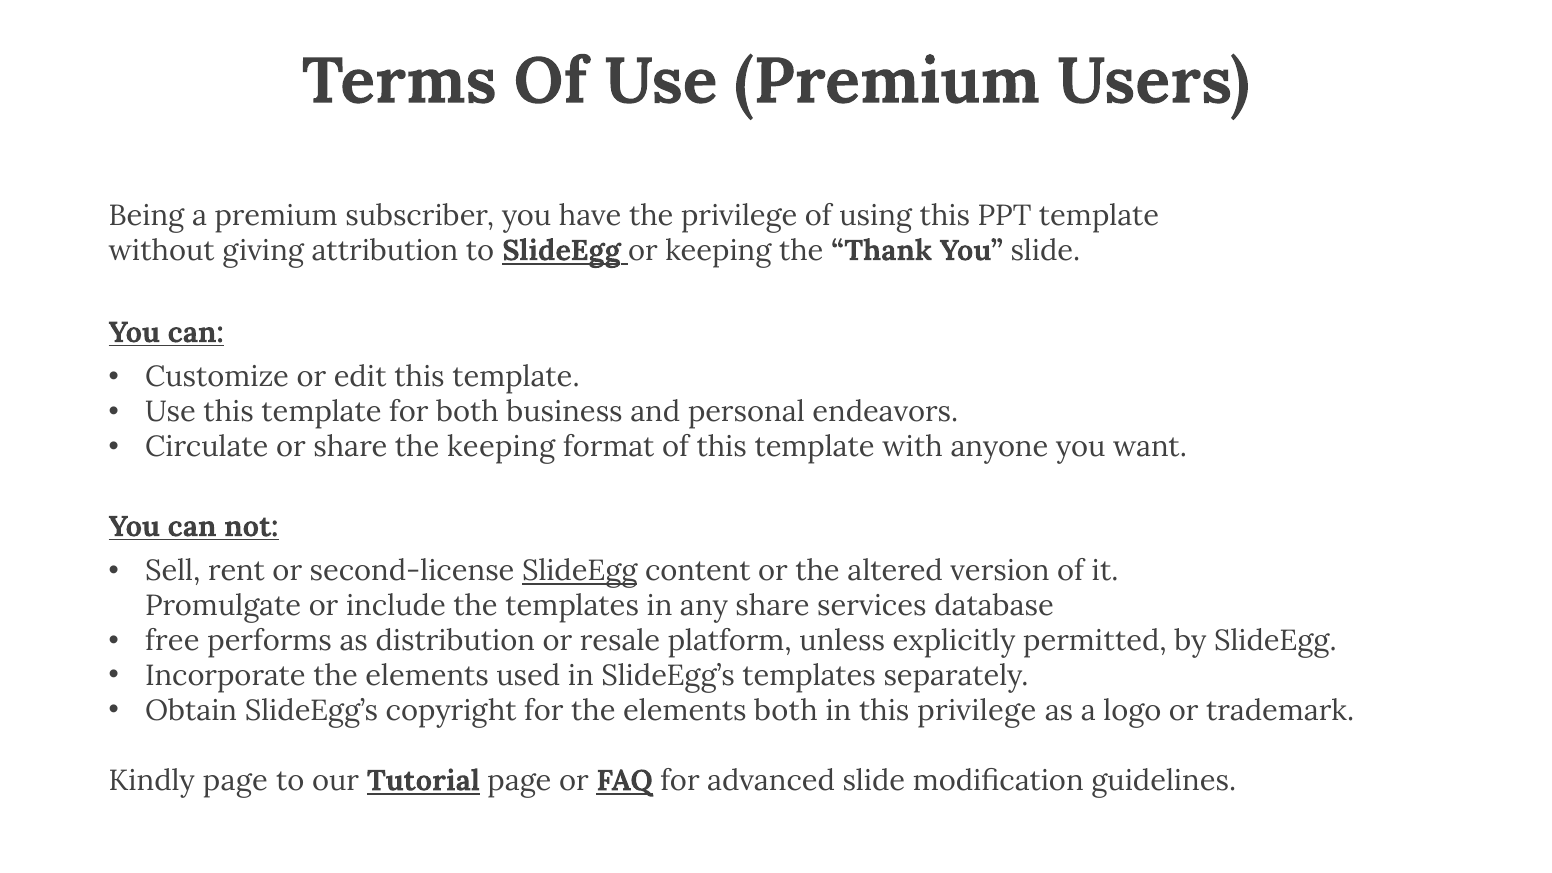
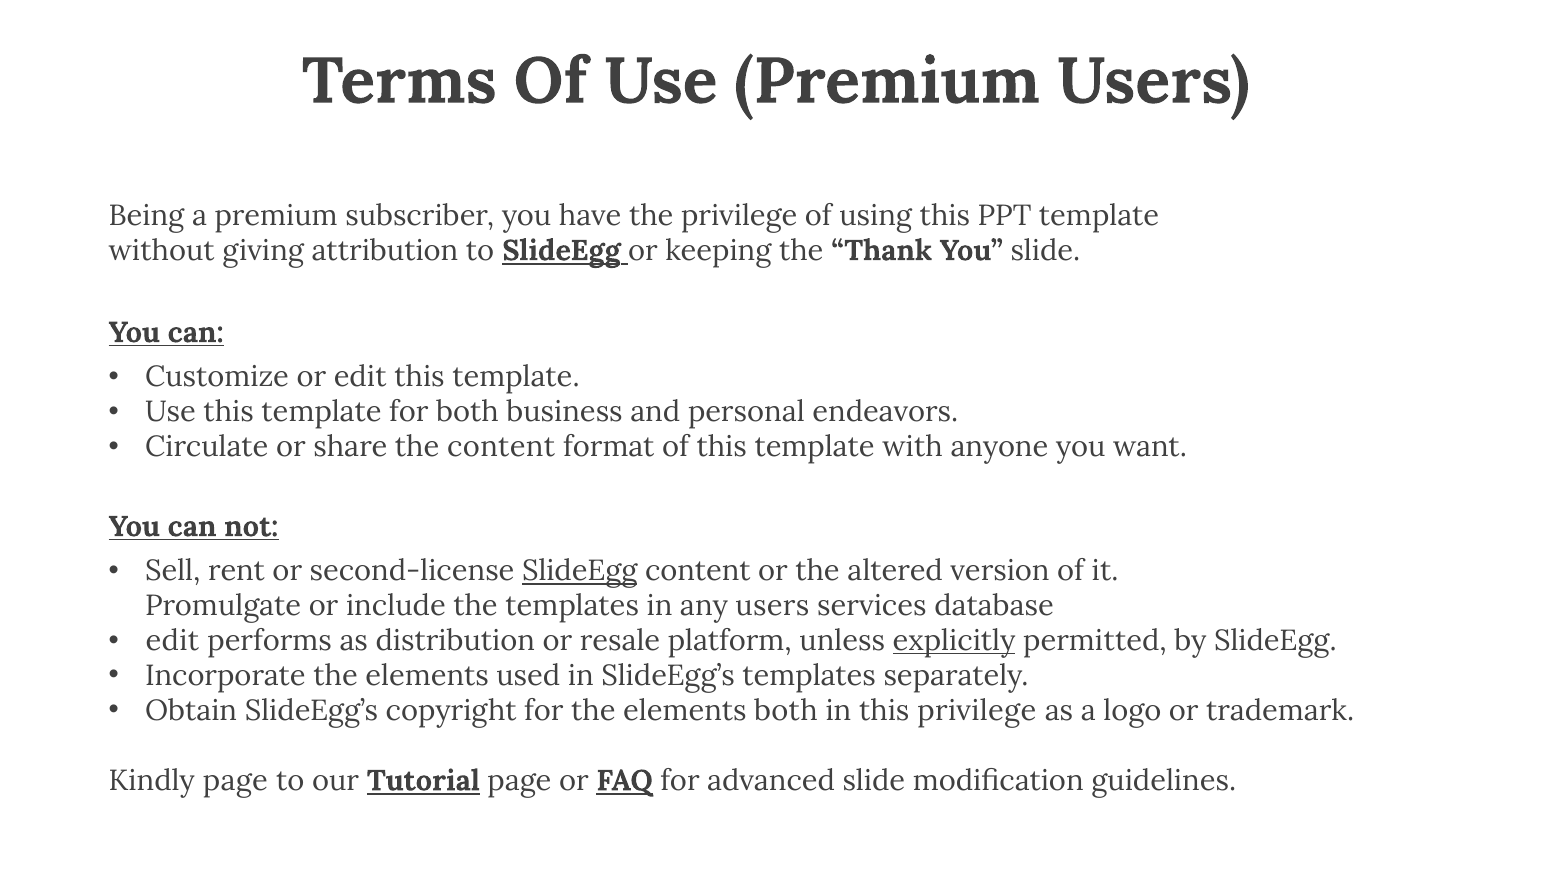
the keeping: keeping -> content
any share: share -> users
free at (172, 641): free -> edit
explicitly underline: none -> present
